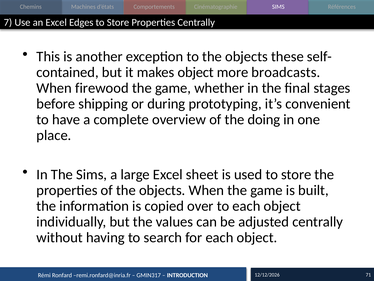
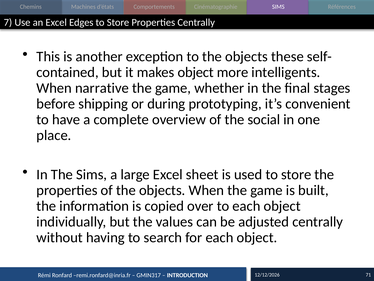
broadcasts: broadcasts -> intelligents
firewood: firewood -> narrative
doing: doing -> social
